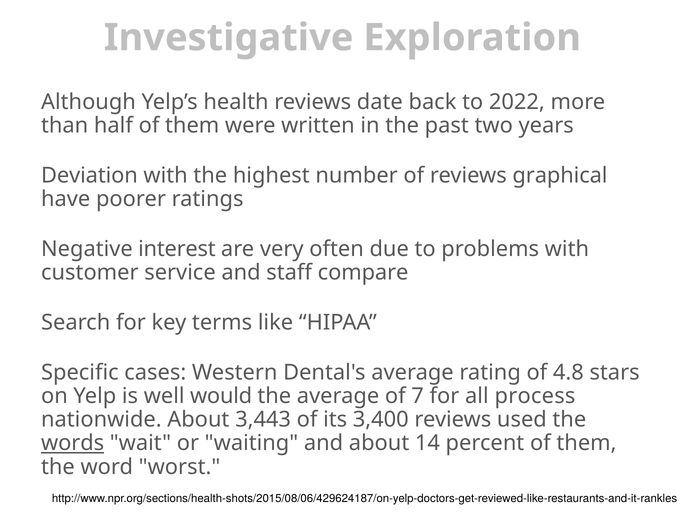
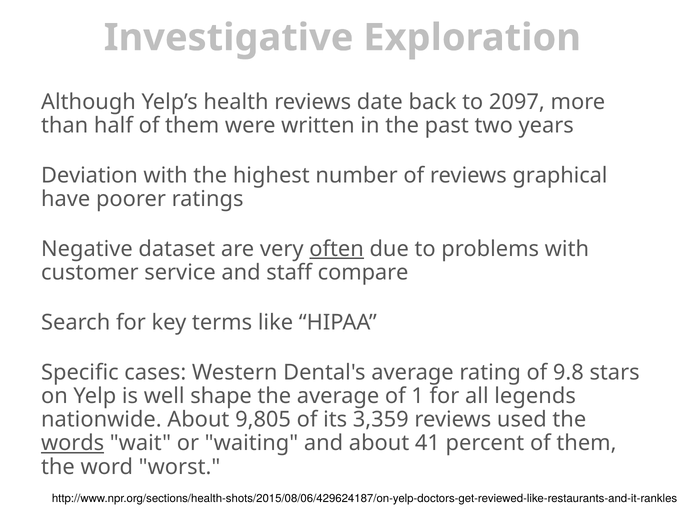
2022: 2022 -> 2097
interest: interest -> dataset
often underline: none -> present
4.8: 4.8 -> 9.8
would: would -> shape
7: 7 -> 1
process: process -> legends
3,443: 3,443 -> 9,805
3,400: 3,400 -> 3,359
14: 14 -> 41
